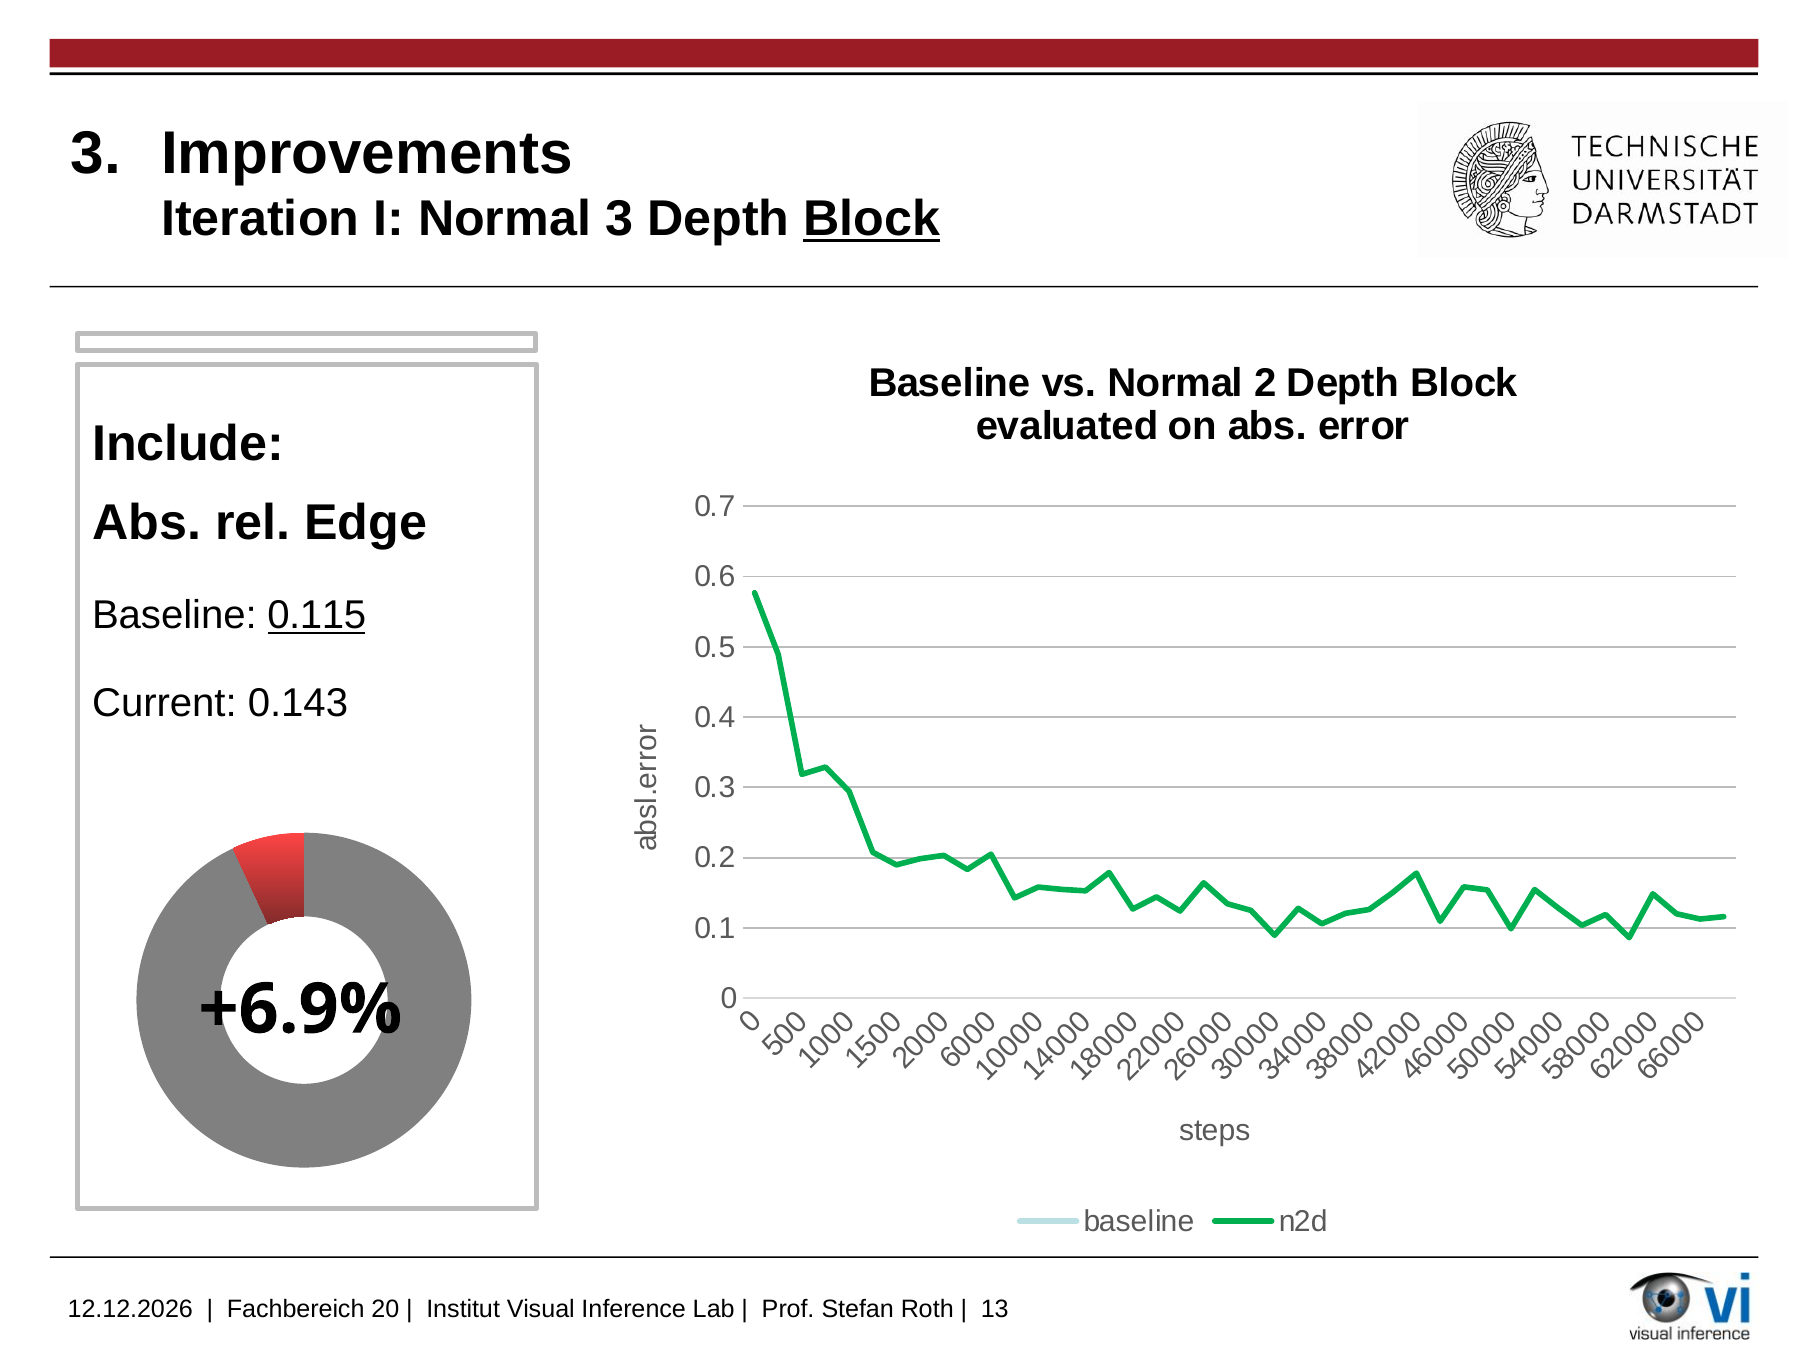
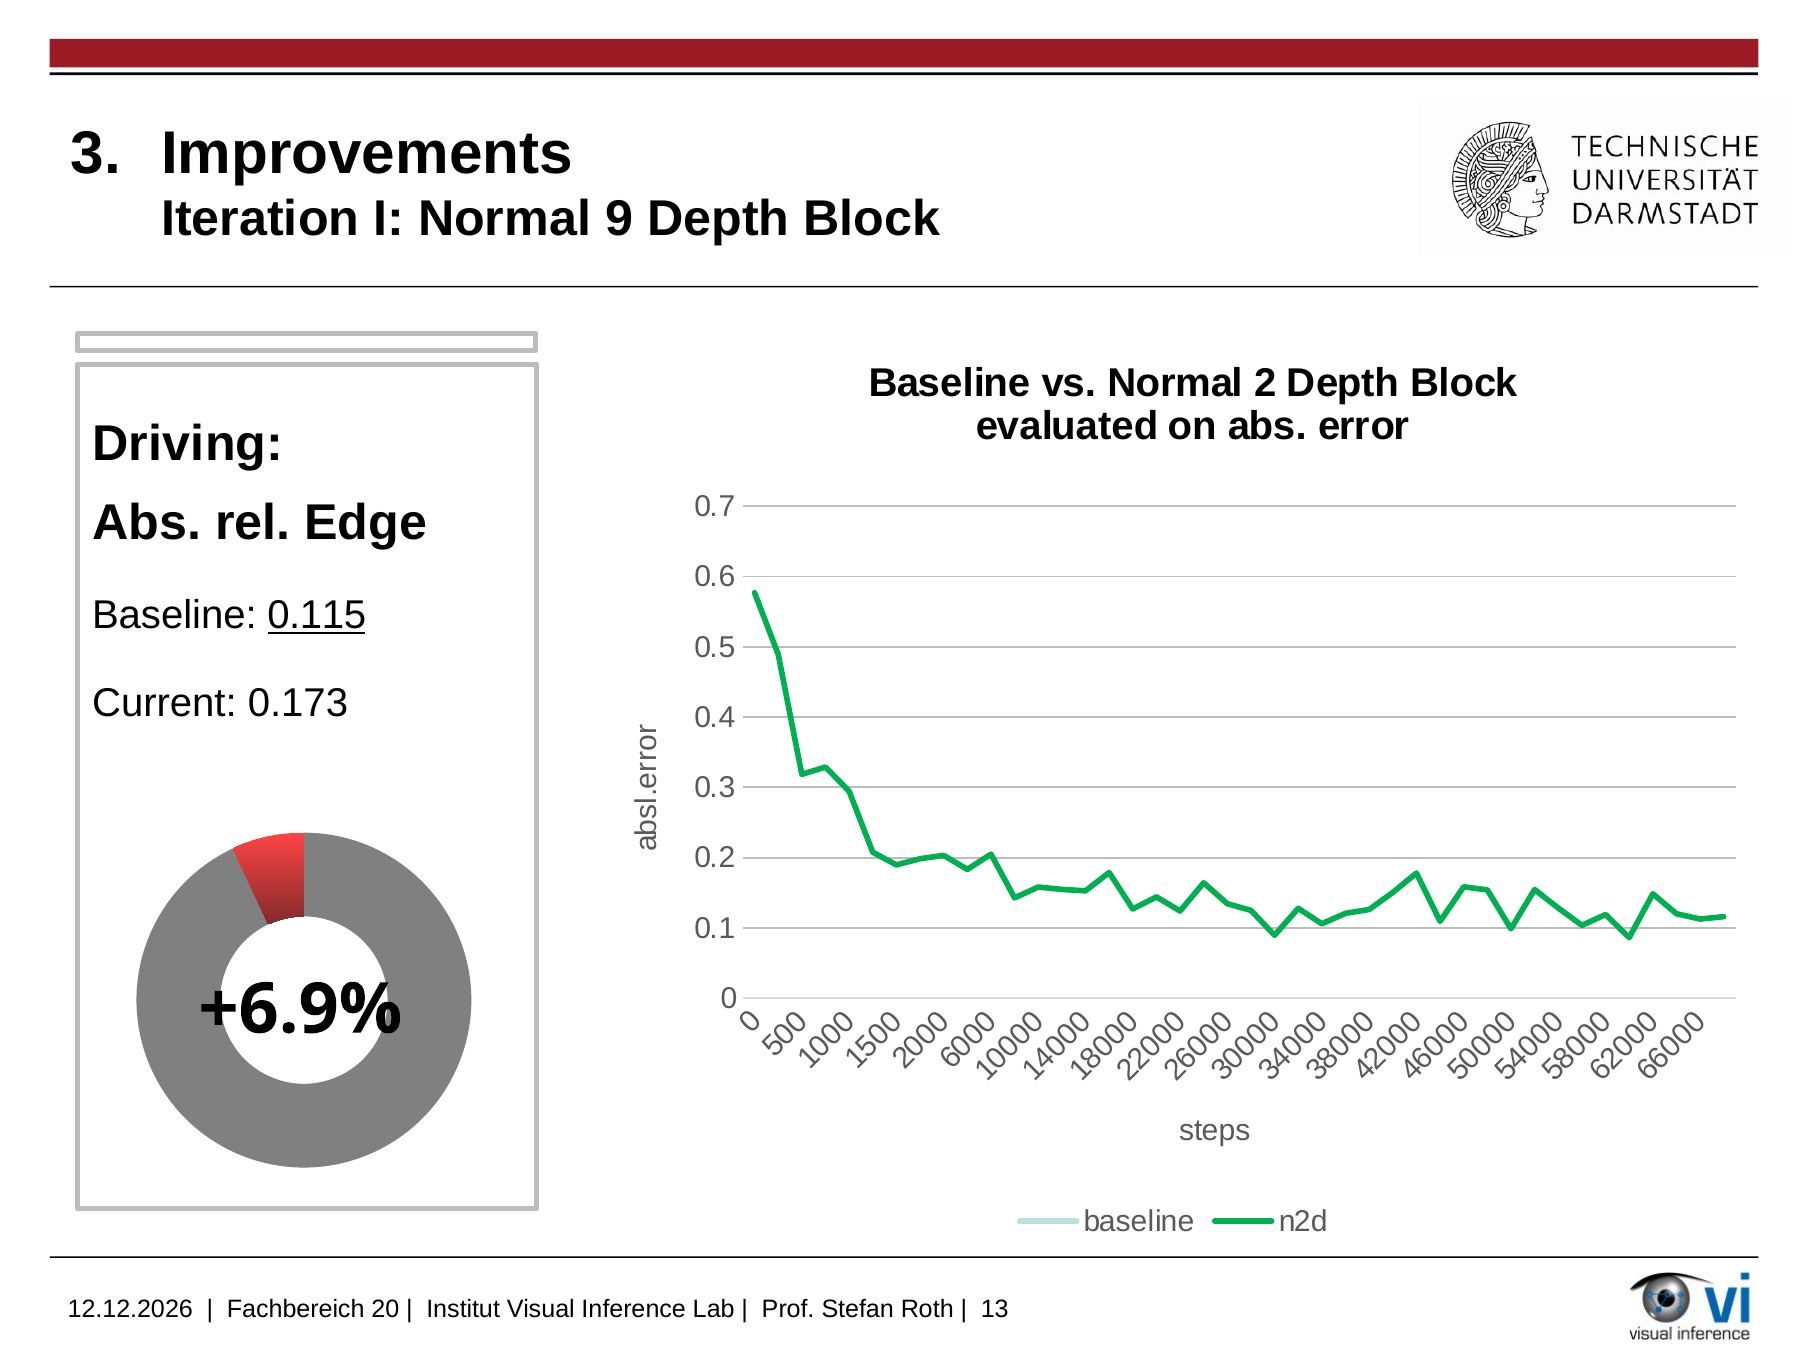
Normal 3: 3 -> 9
Block at (872, 219) underline: present -> none
Include: Include -> Driving
0.143: 0.143 -> 0.173
